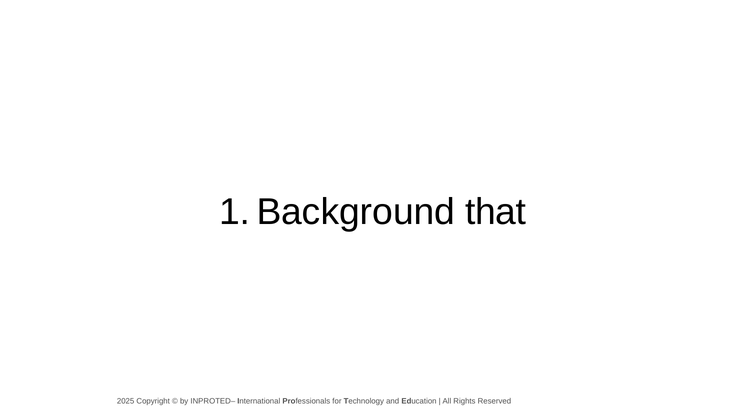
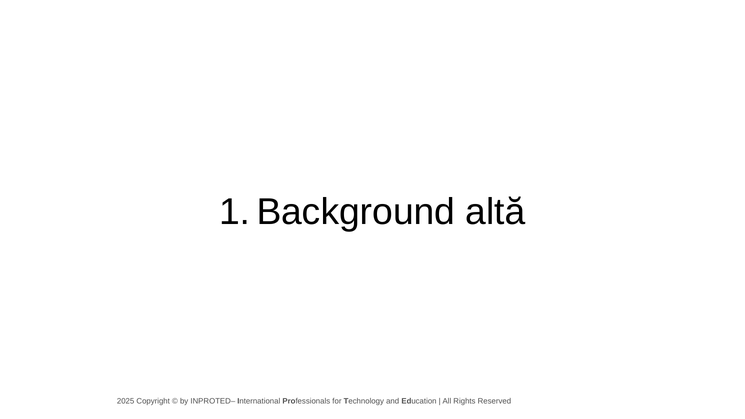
that: that -> altă
